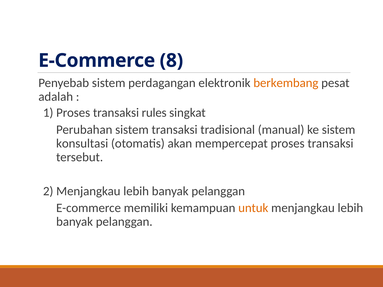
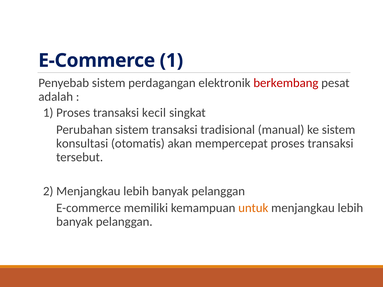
E-Commerce 8: 8 -> 1
berkembang colour: orange -> red
rules: rules -> kecil
